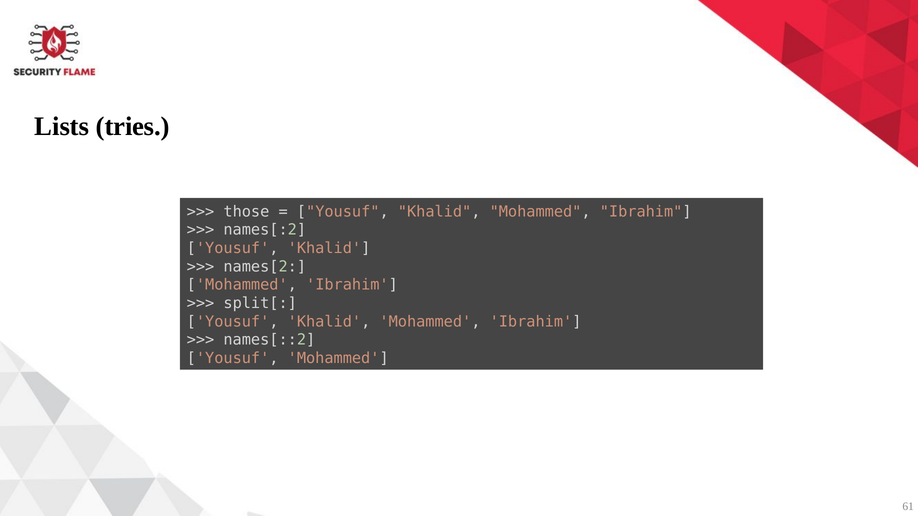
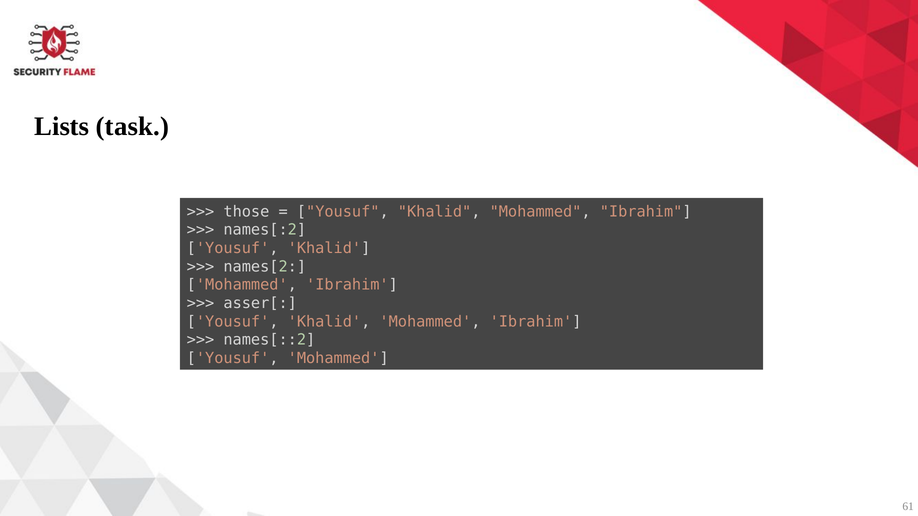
tries: tries -> task
split[: split[ -> asser[
